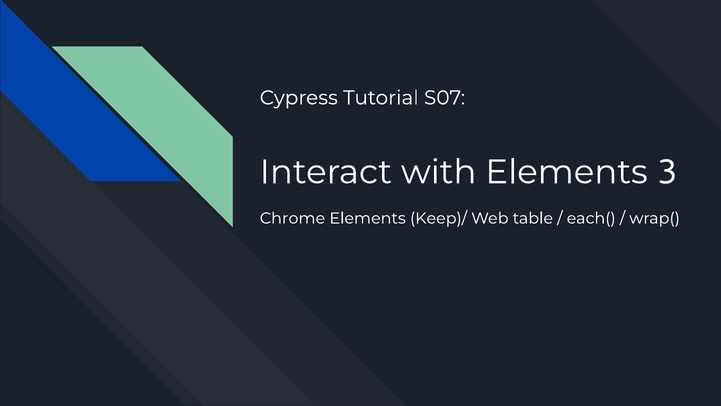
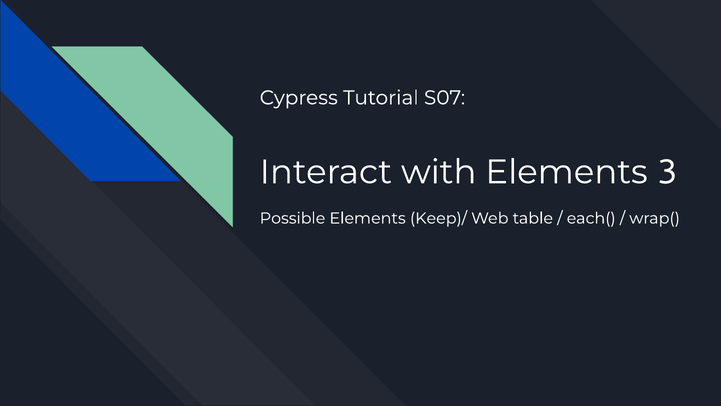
Chrome: Chrome -> Possible
